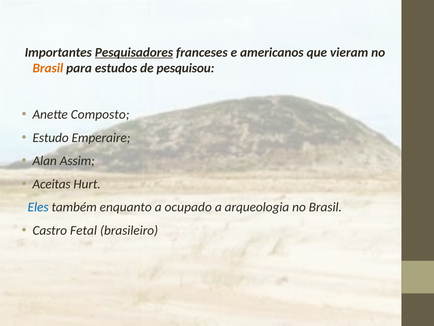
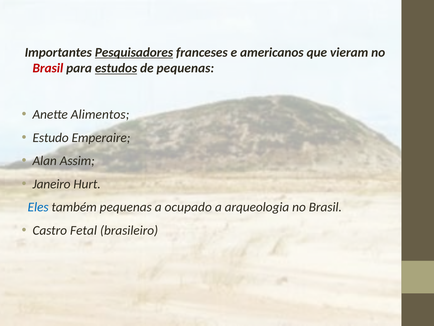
Brasil at (48, 68) colour: orange -> red
estudos underline: none -> present
de pesquisou: pesquisou -> pequenas
Composto: Composto -> Alimentos
Aceitas: Aceitas -> Janeiro
também enquanto: enquanto -> pequenas
